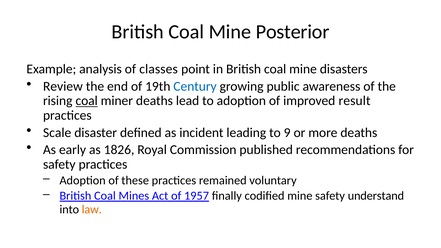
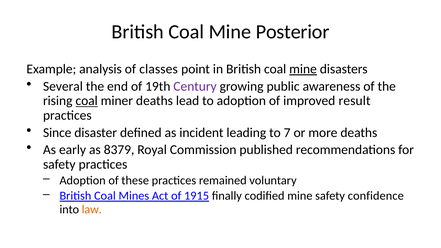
mine at (303, 69) underline: none -> present
Review: Review -> Several
Century colour: blue -> purple
Scale: Scale -> Since
9: 9 -> 7
1826: 1826 -> 8379
1957: 1957 -> 1915
understand: understand -> confidence
